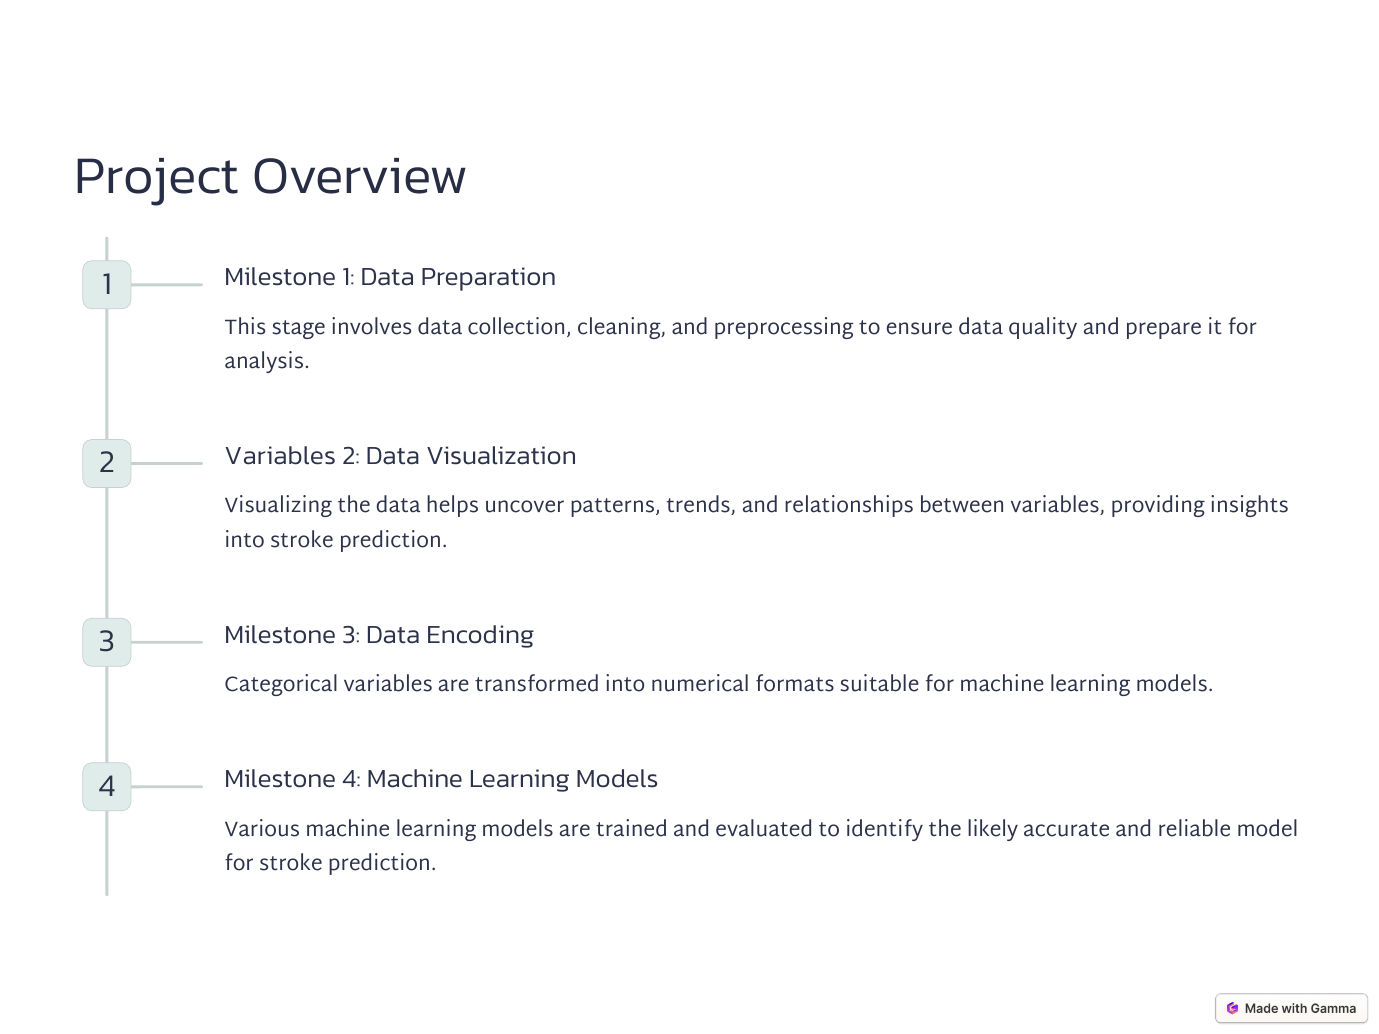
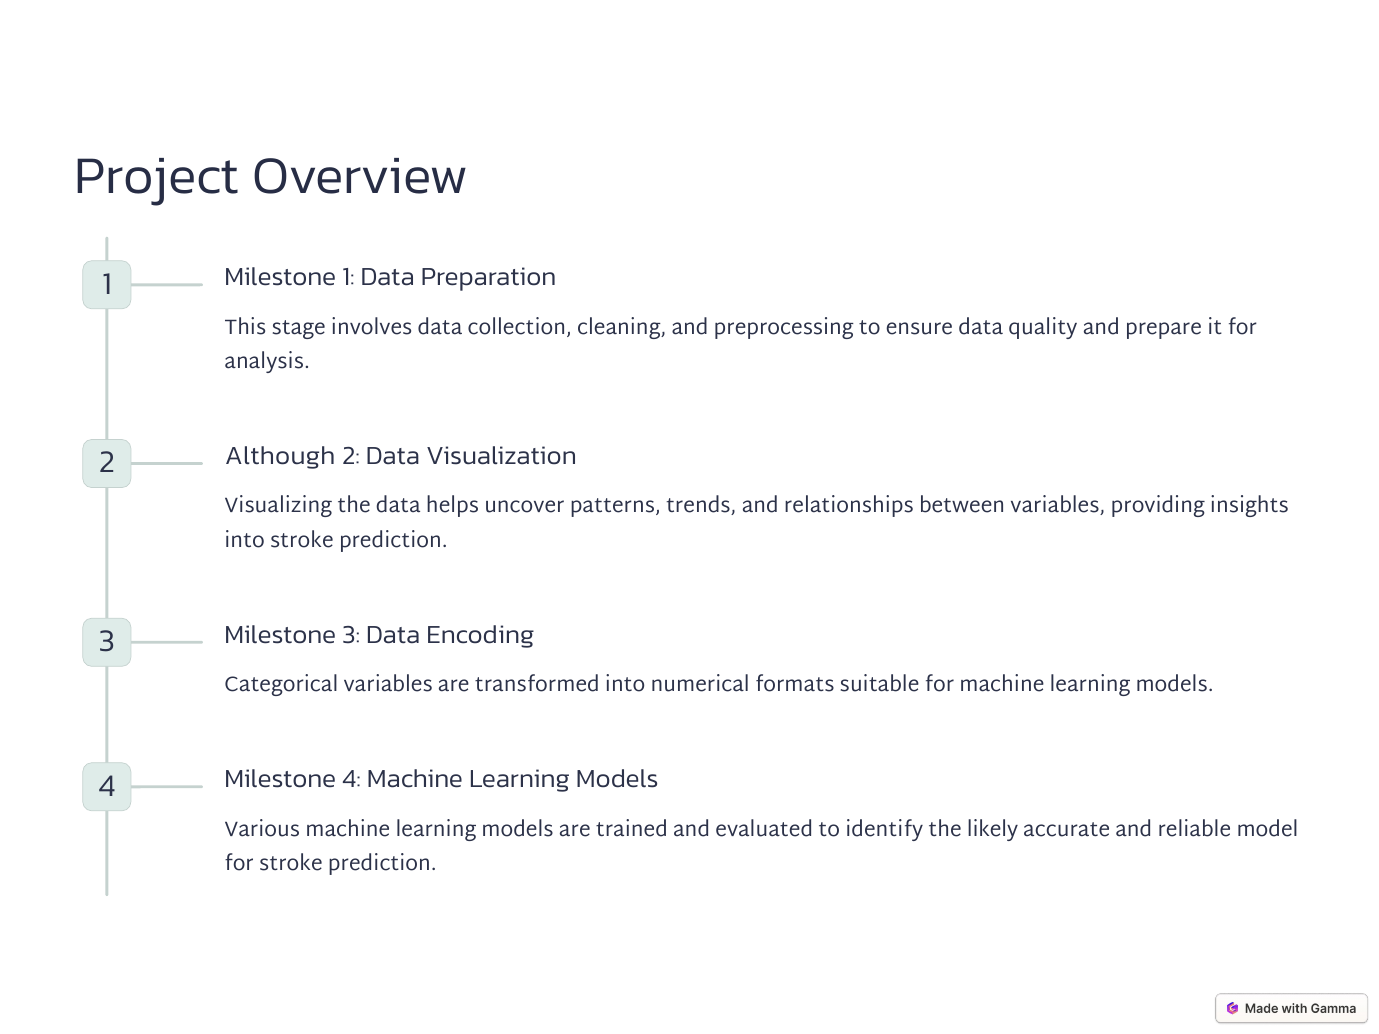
2 Variables: Variables -> Although
